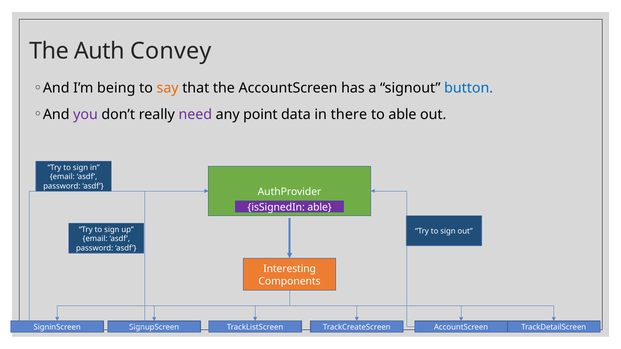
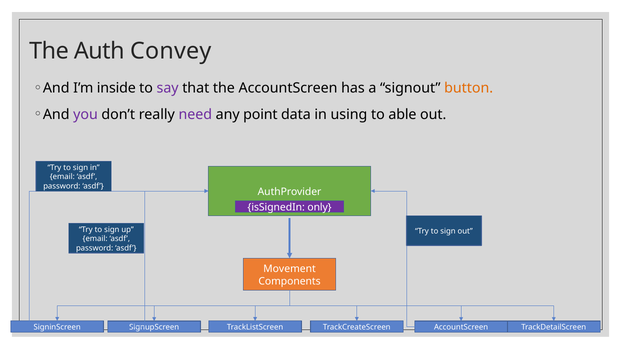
being: being -> inside
say colour: orange -> purple
button colour: blue -> orange
there: there -> using
isSignedIn able: able -> only
Interesting: Interesting -> Movement
